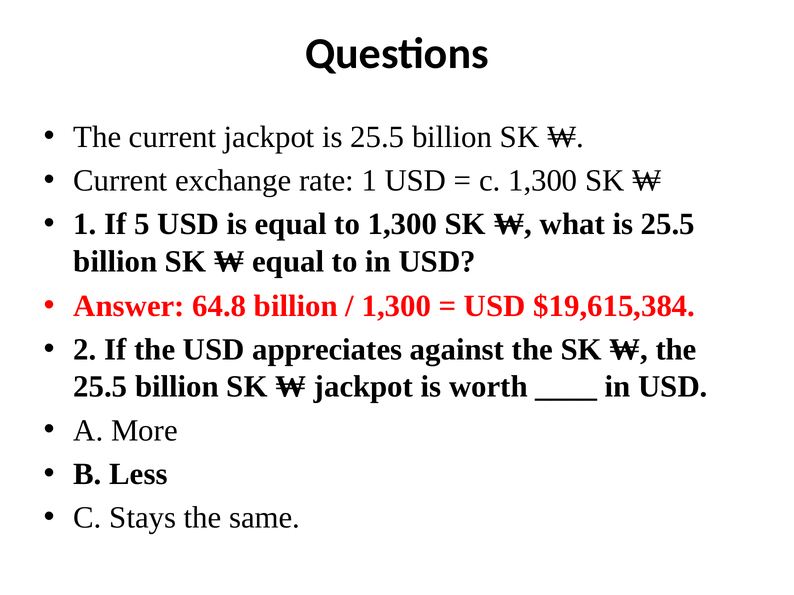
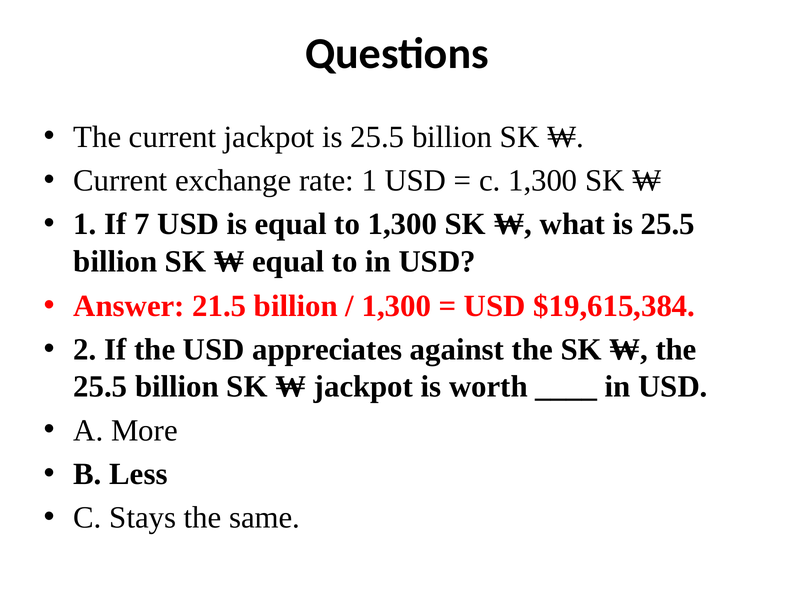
5: 5 -> 7
64.8: 64.8 -> 21.5
